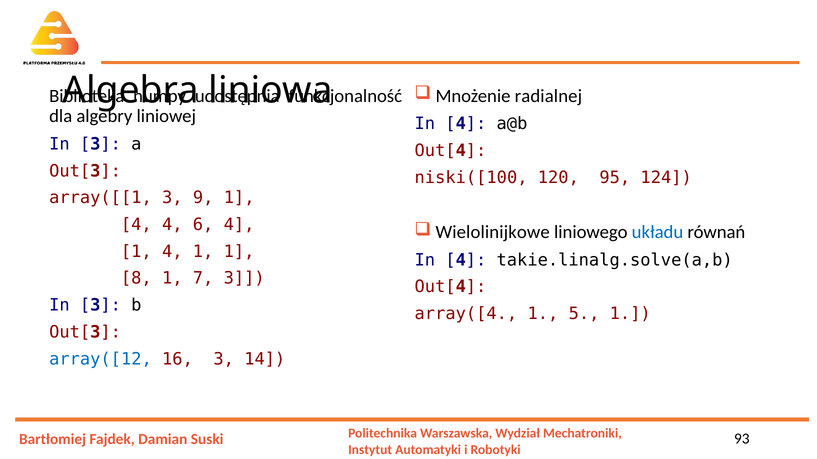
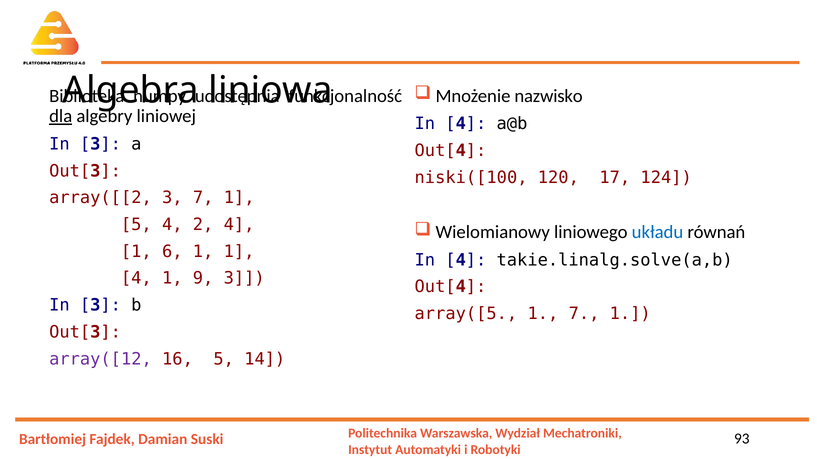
radialnej: radialnej -> nazwisko
dla underline: none -> present
95: 95 -> 17
array([[1: array([[1 -> array([[2
3 9: 9 -> 7
4 at (136, 225): 4 -> 5
6: 6 -> 2
Wielolinijkowe: Wielolinijkowe -> Wielomianowy
4 at (172, 252): 4 -> 6
8 at (136, 279): 8 -> 4
7: 7 -> 9
array([4: array([4 -> array([5
1 5: 5 -> 7
array([12 colour: blue -> purple
16 3: 3 -> 5
